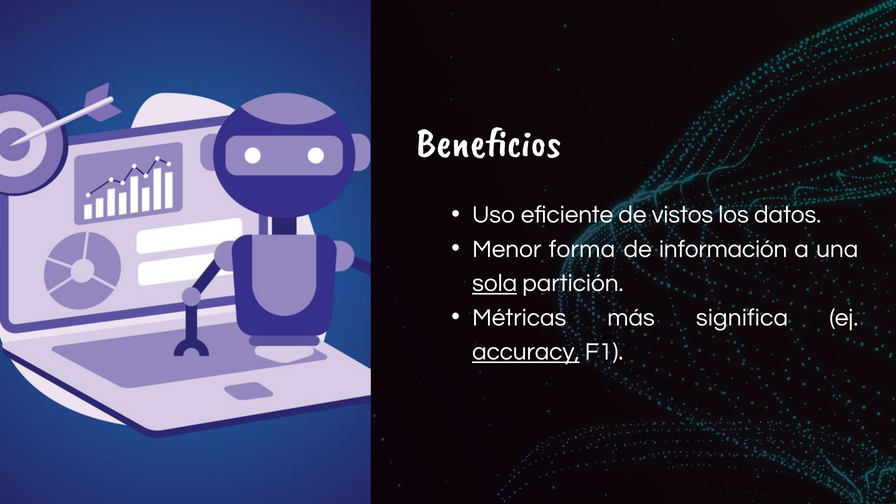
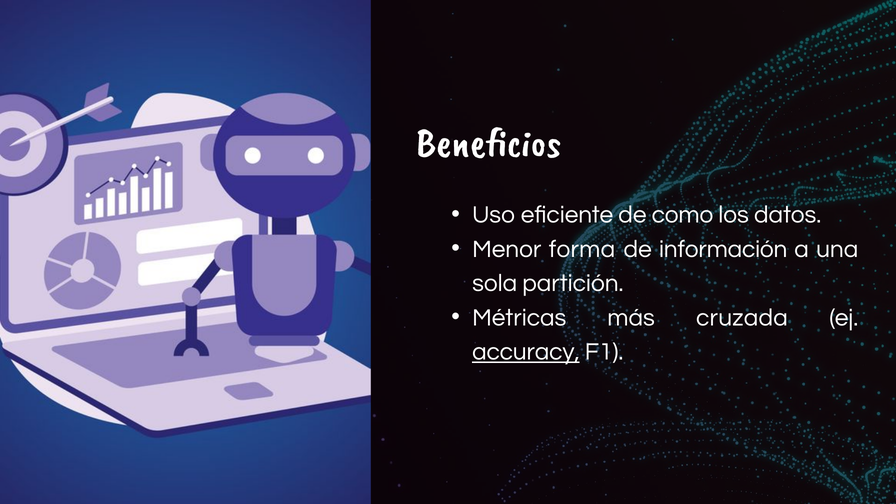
vistos: vistos -> como
sola underline: present -> none
significa: significa -> cruzada
